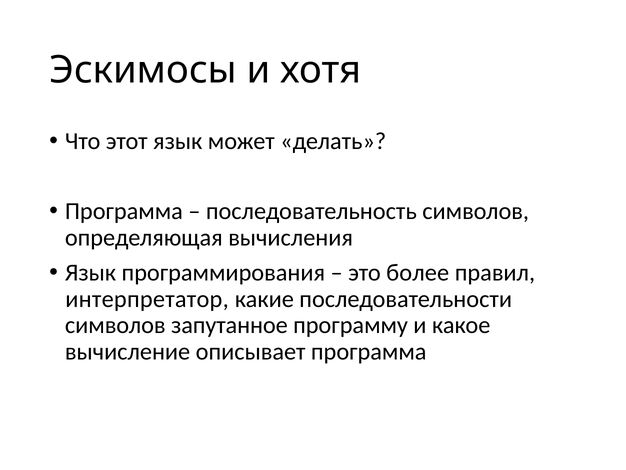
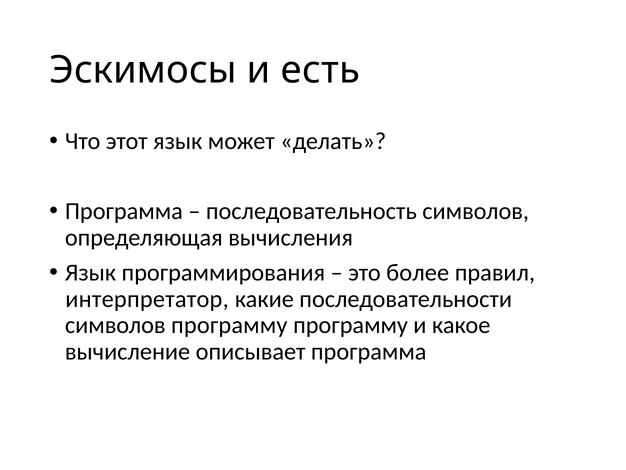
хотя: хотя -> есть
символов запутанное: запутанное -> программу
